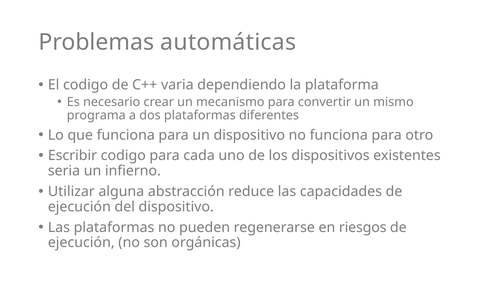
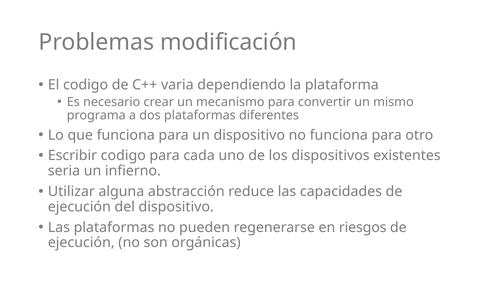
automáticas: automáticas -> modificación
